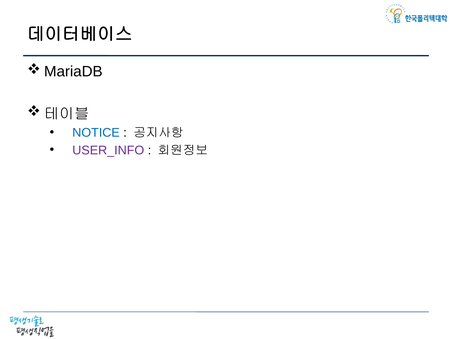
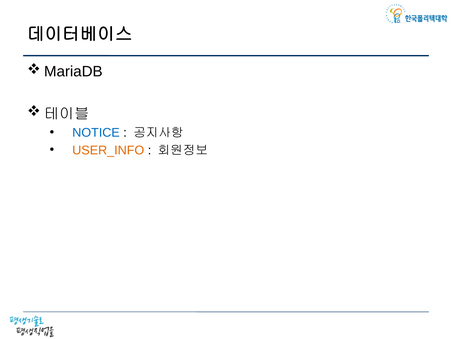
USER_INFO colour: purple -> orange
